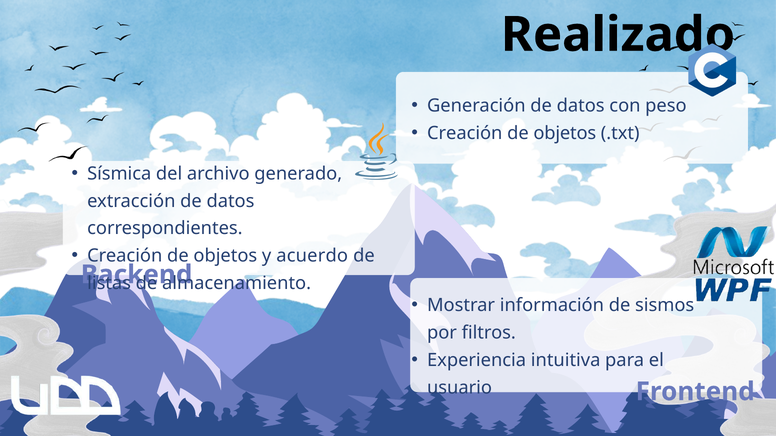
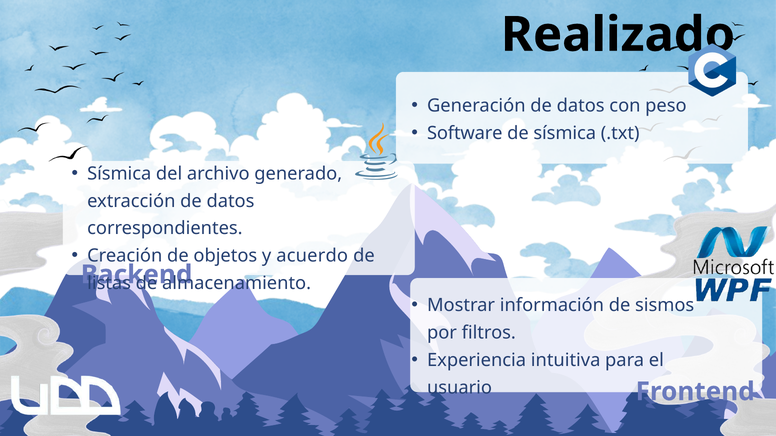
Creación at (465, 133): Creación -> Software
objetos at (565, 133): objetos -> sísmica
